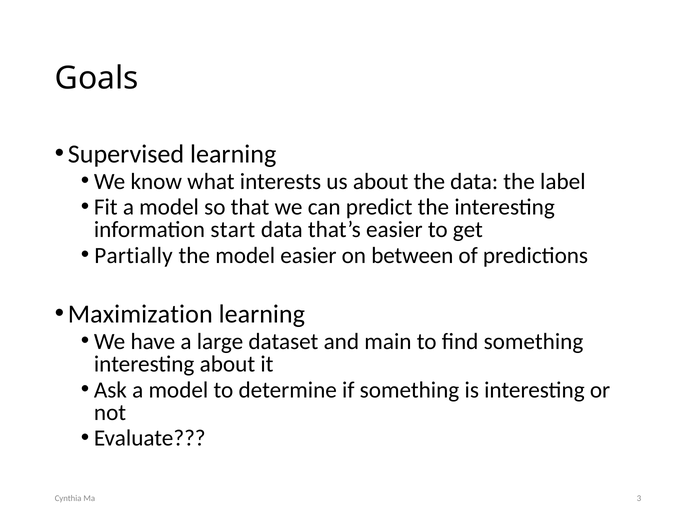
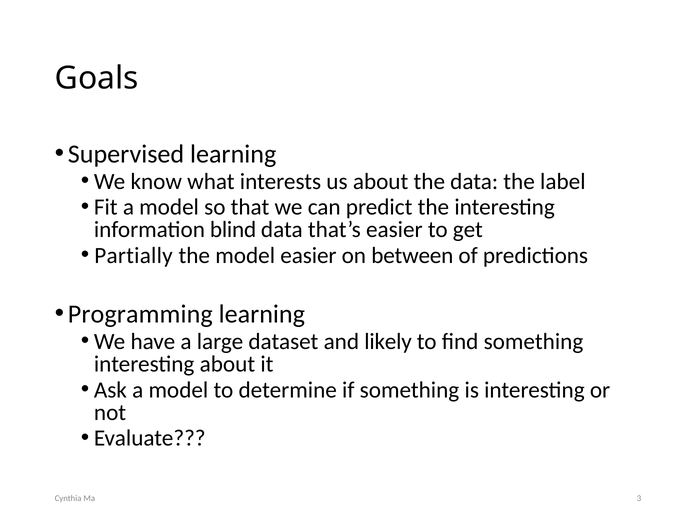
start: start -> blind
Maximization: Maximization -> Programming
main: main -> likely
